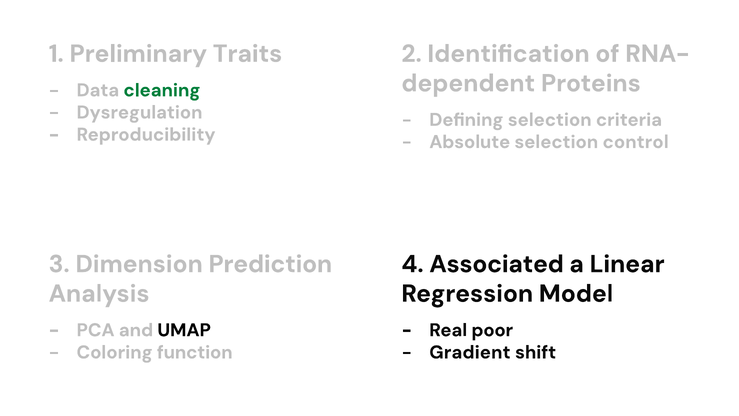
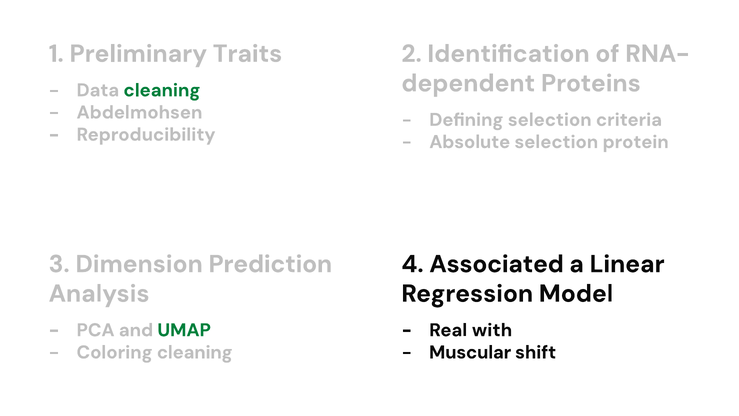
Dysregulation: Dysregulation -> Abdelmohsen
control: control -> protein
UMAP colour: black -> green
poor: poor -> with
Coloring function: function -> cleaning
Gradient: Gradient -> Muscular
